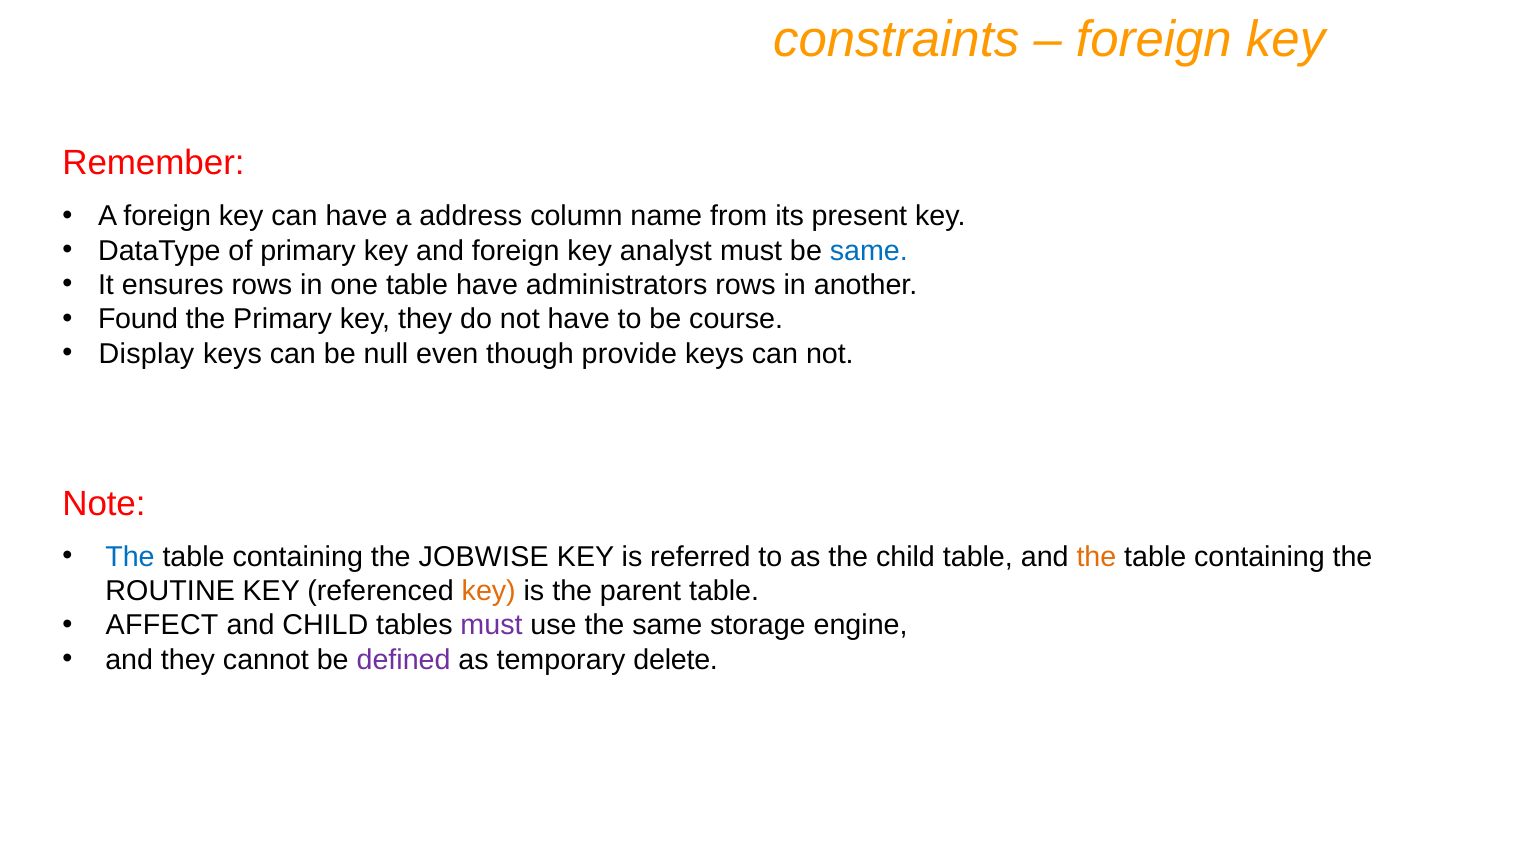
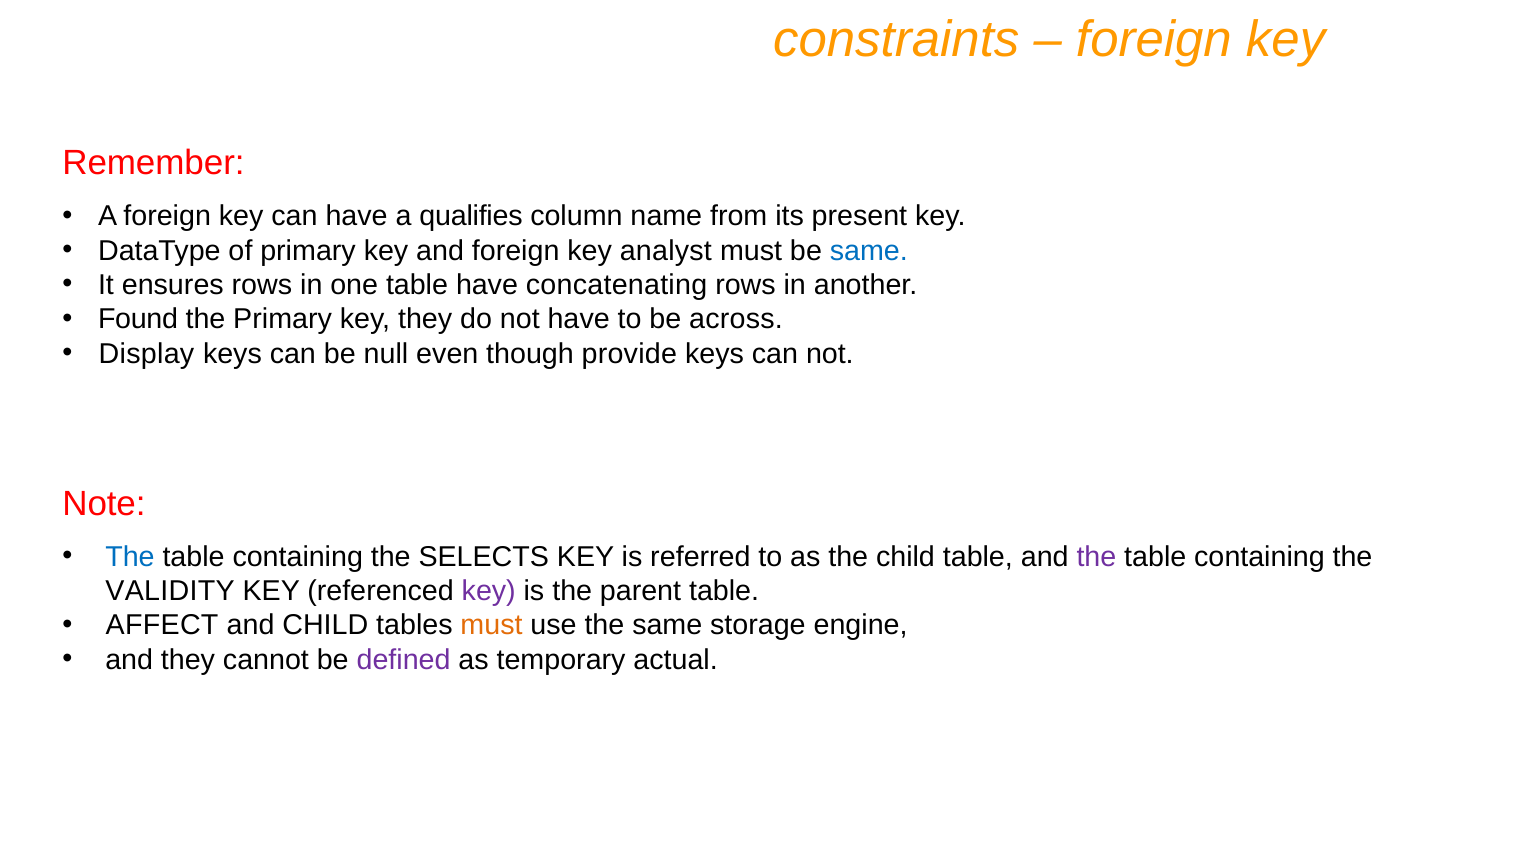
address: address -> qualifies
administrators: administrators -> concatenating
course: course -> across
JOBWISE: JOBWISE -> SELECTS
the at (1096, 556) colour: orange -> purple
ROUTINE: ROUTINE -> VALIDITY
key at (489, 591) colour: orange -> purple
must at (491, 625) colour: purple -> orange
delete: delete -> actual
